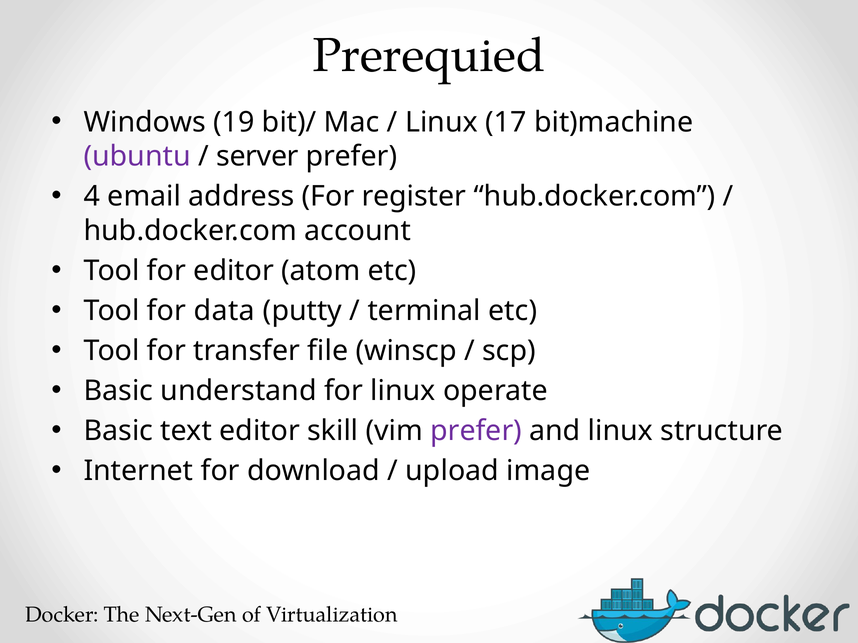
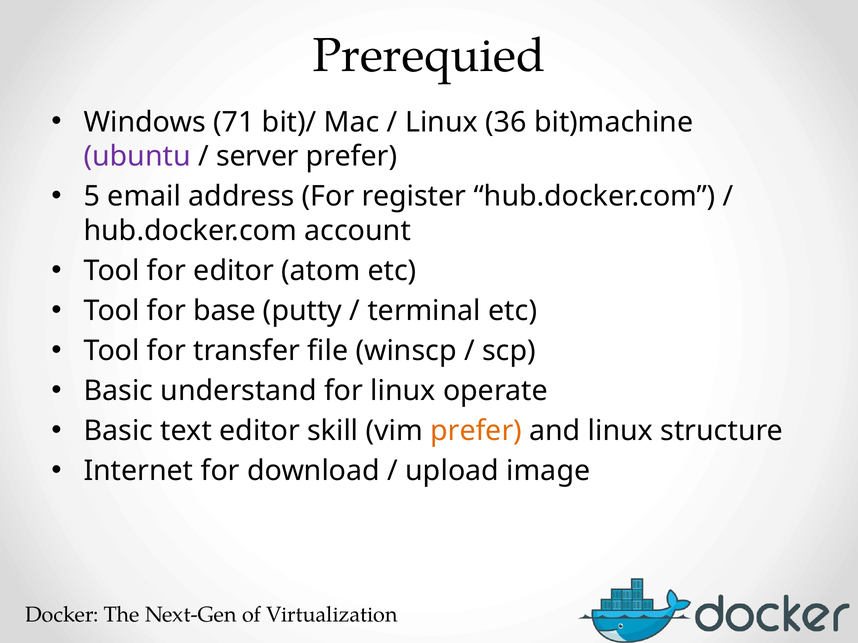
19: 19 -> 71
17: 17 -> 36
4: 4 -> 5
data: data -> base
prefer at (476, 431) colour: purple -> orange
